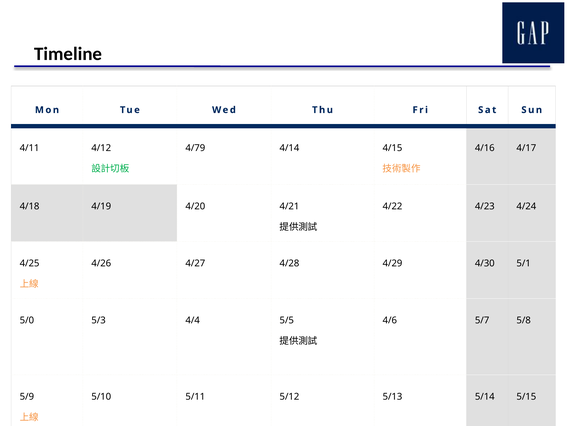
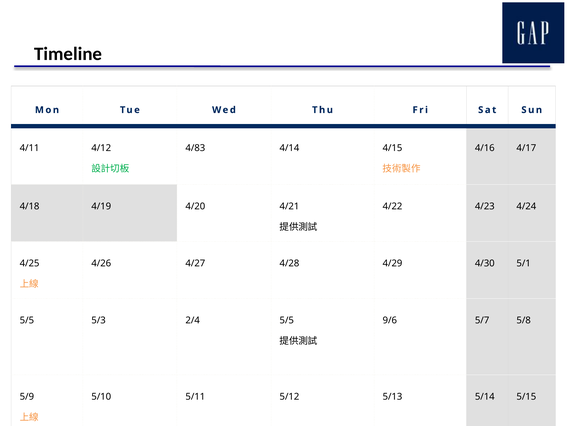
4/79: 4/79 -> 4/83
5/0 at (27, 321): 5/0 -> 5/5
4/4: 4/4 -> 2/4
4/6: 4/6 -> 9/6
